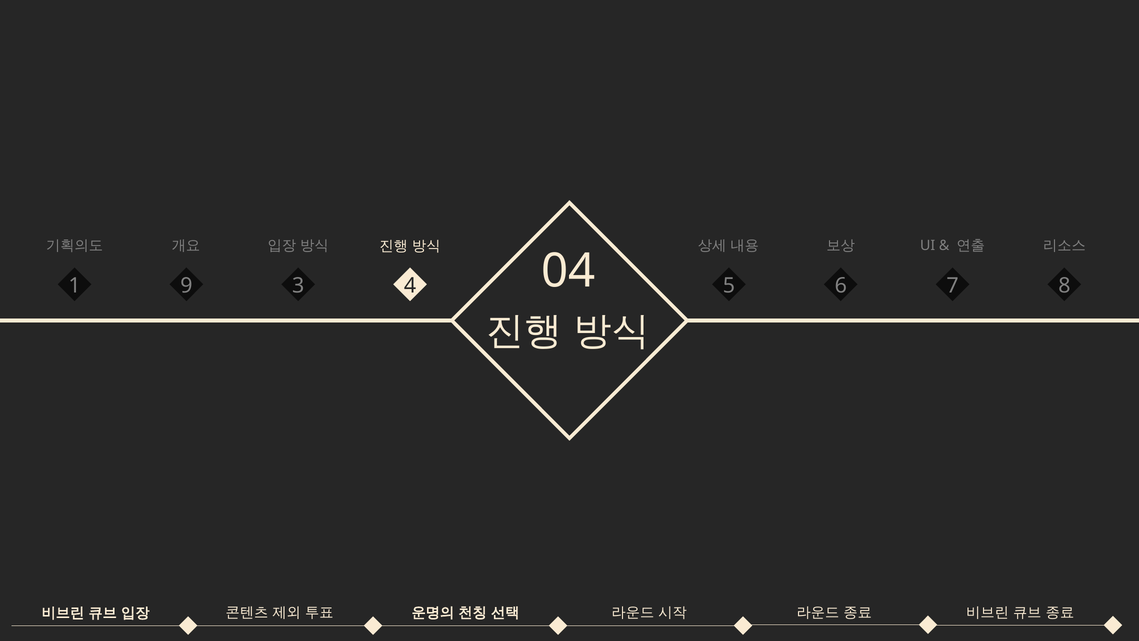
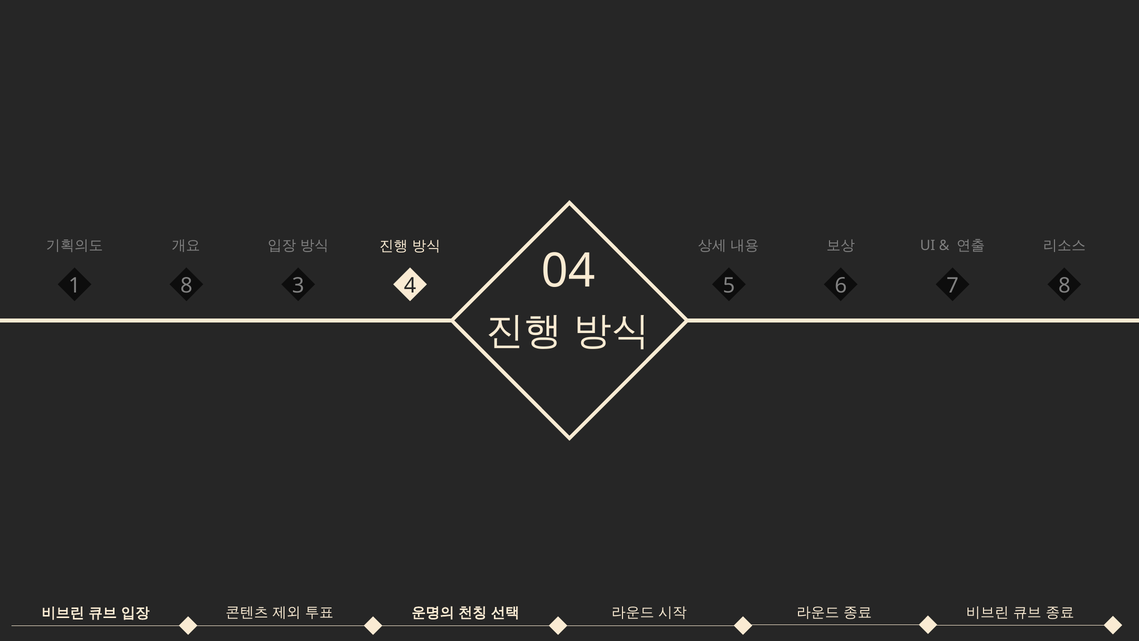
1 9: 9 -> 8
